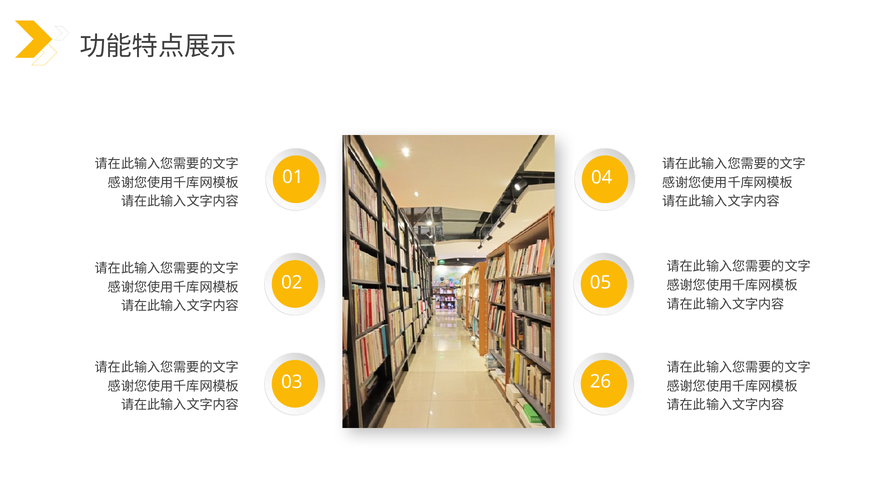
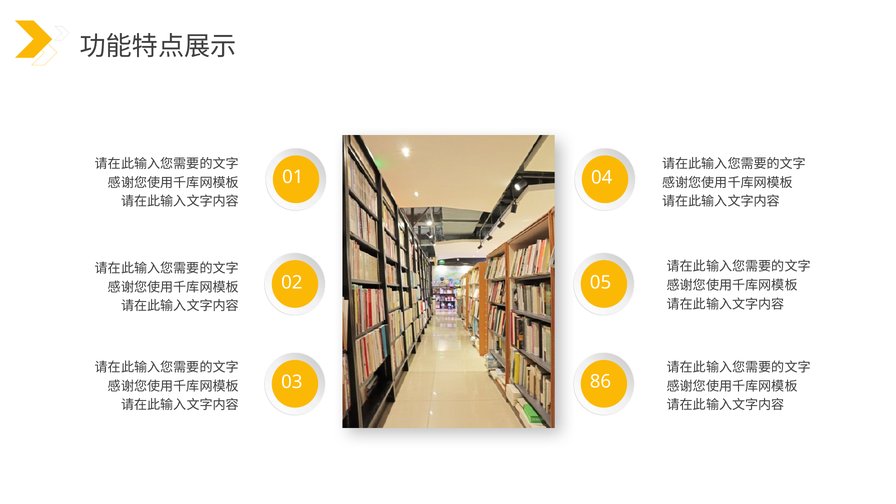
26: 26 -> 86
